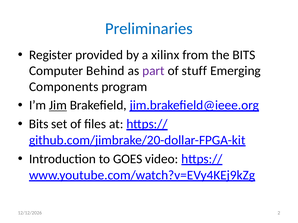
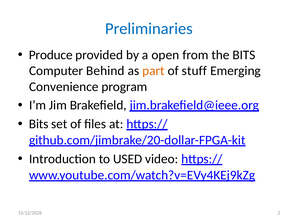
Register: Register -> Produce
xilinx: xilinx -> open
part colour: purple -> orange
Components: Components -> Convenience
Jim underline: present -> none
GOES: GOES -> USED
